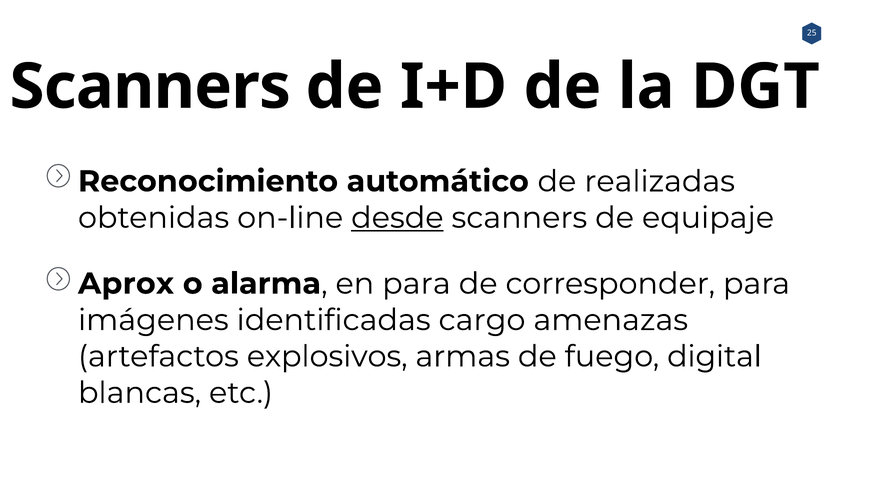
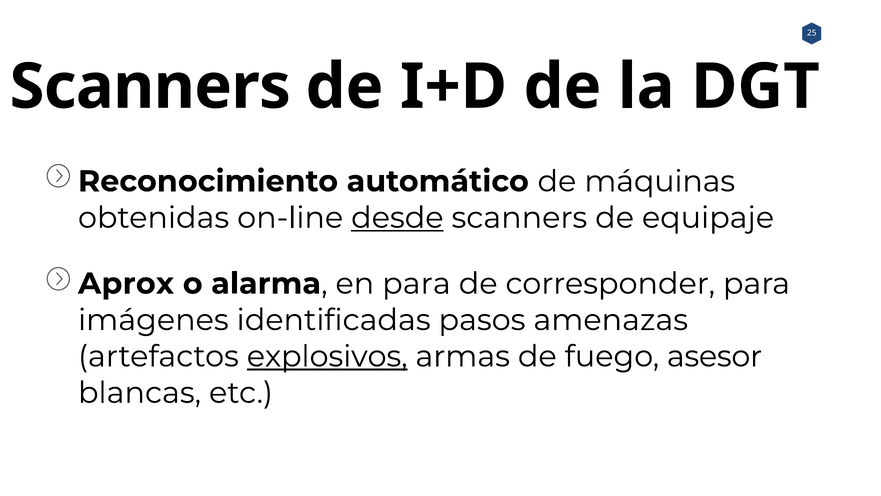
realizadas: realizadas -> máquinas
cargo: cargo -> pasos
explosivos underline: none -> present
digital: digital -> asesor
